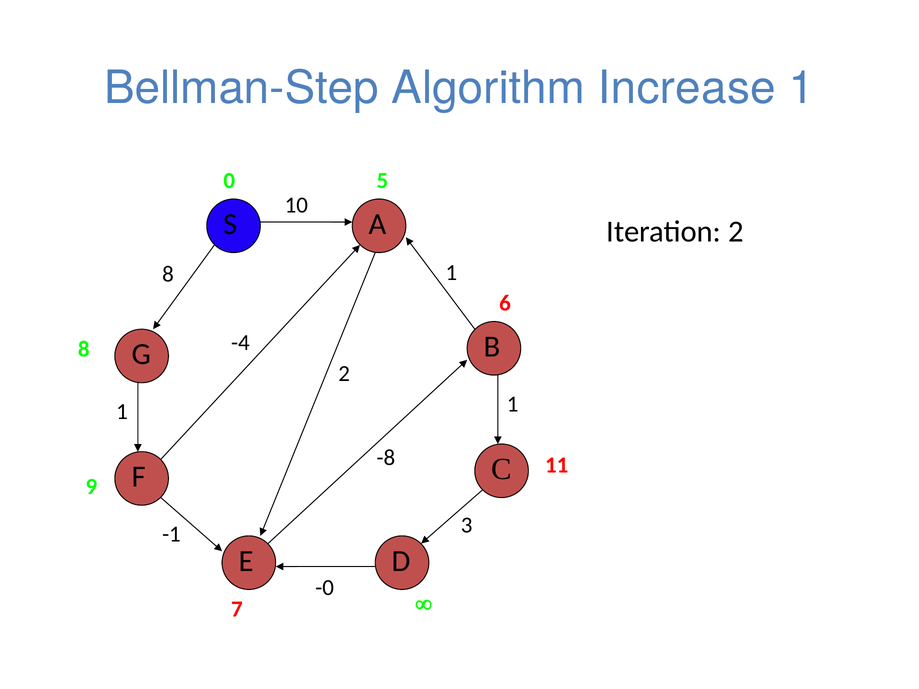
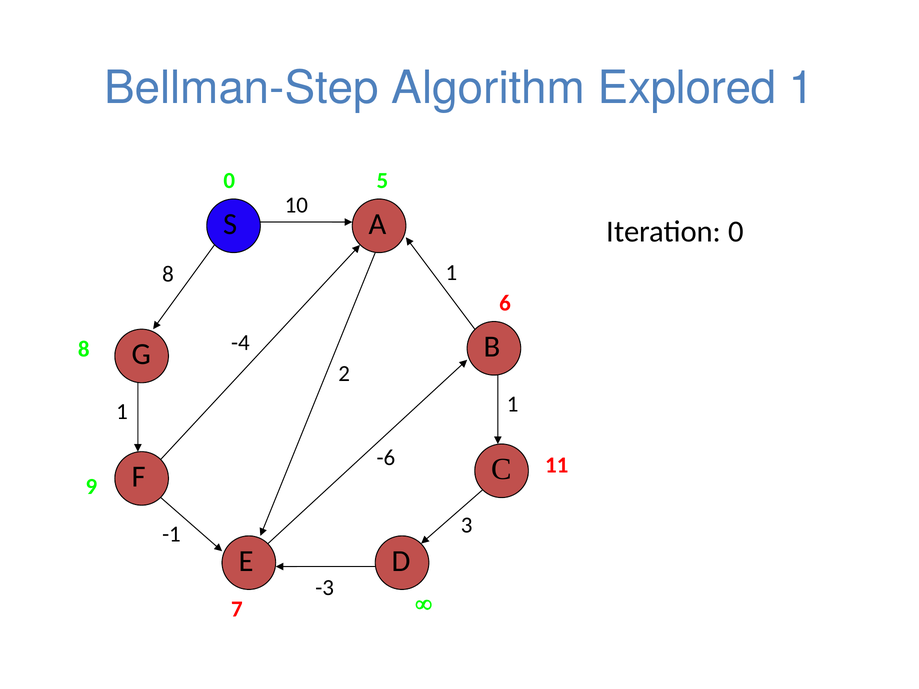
Increase: Increase -> Explored
Iteration 2: 2 -> 0
-8: -8 -> -6
-0: -0 -> -3
